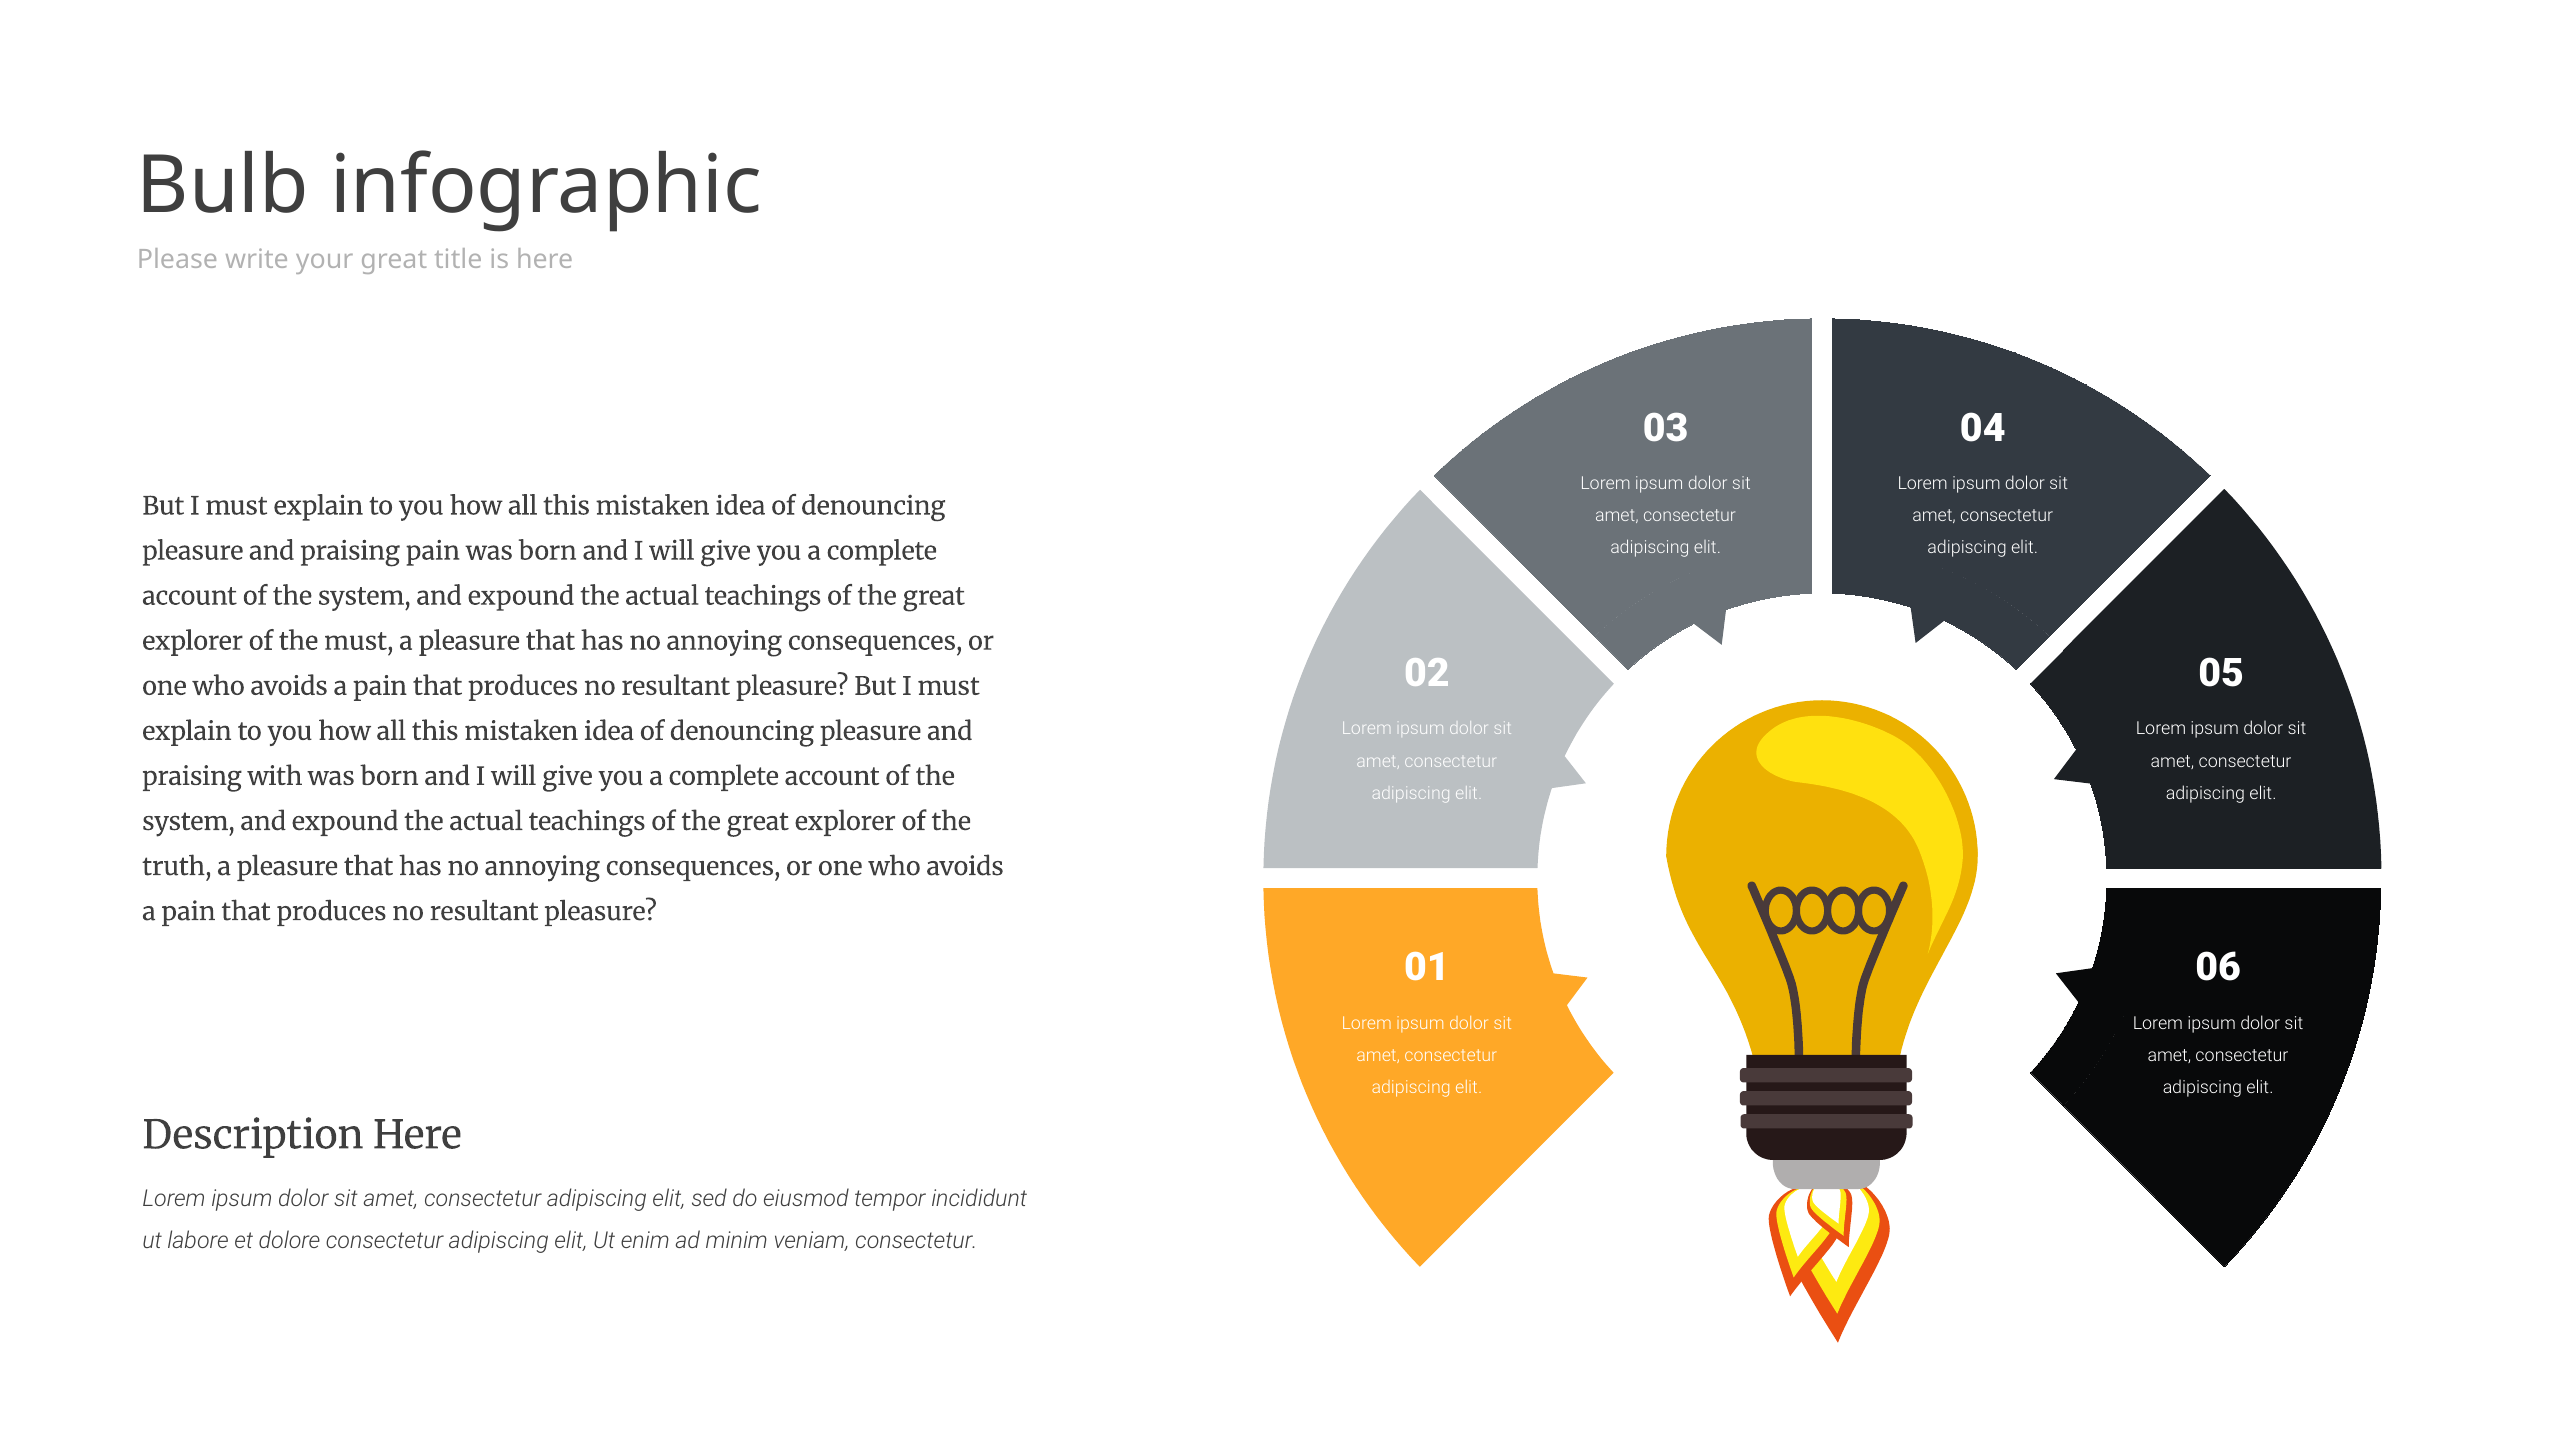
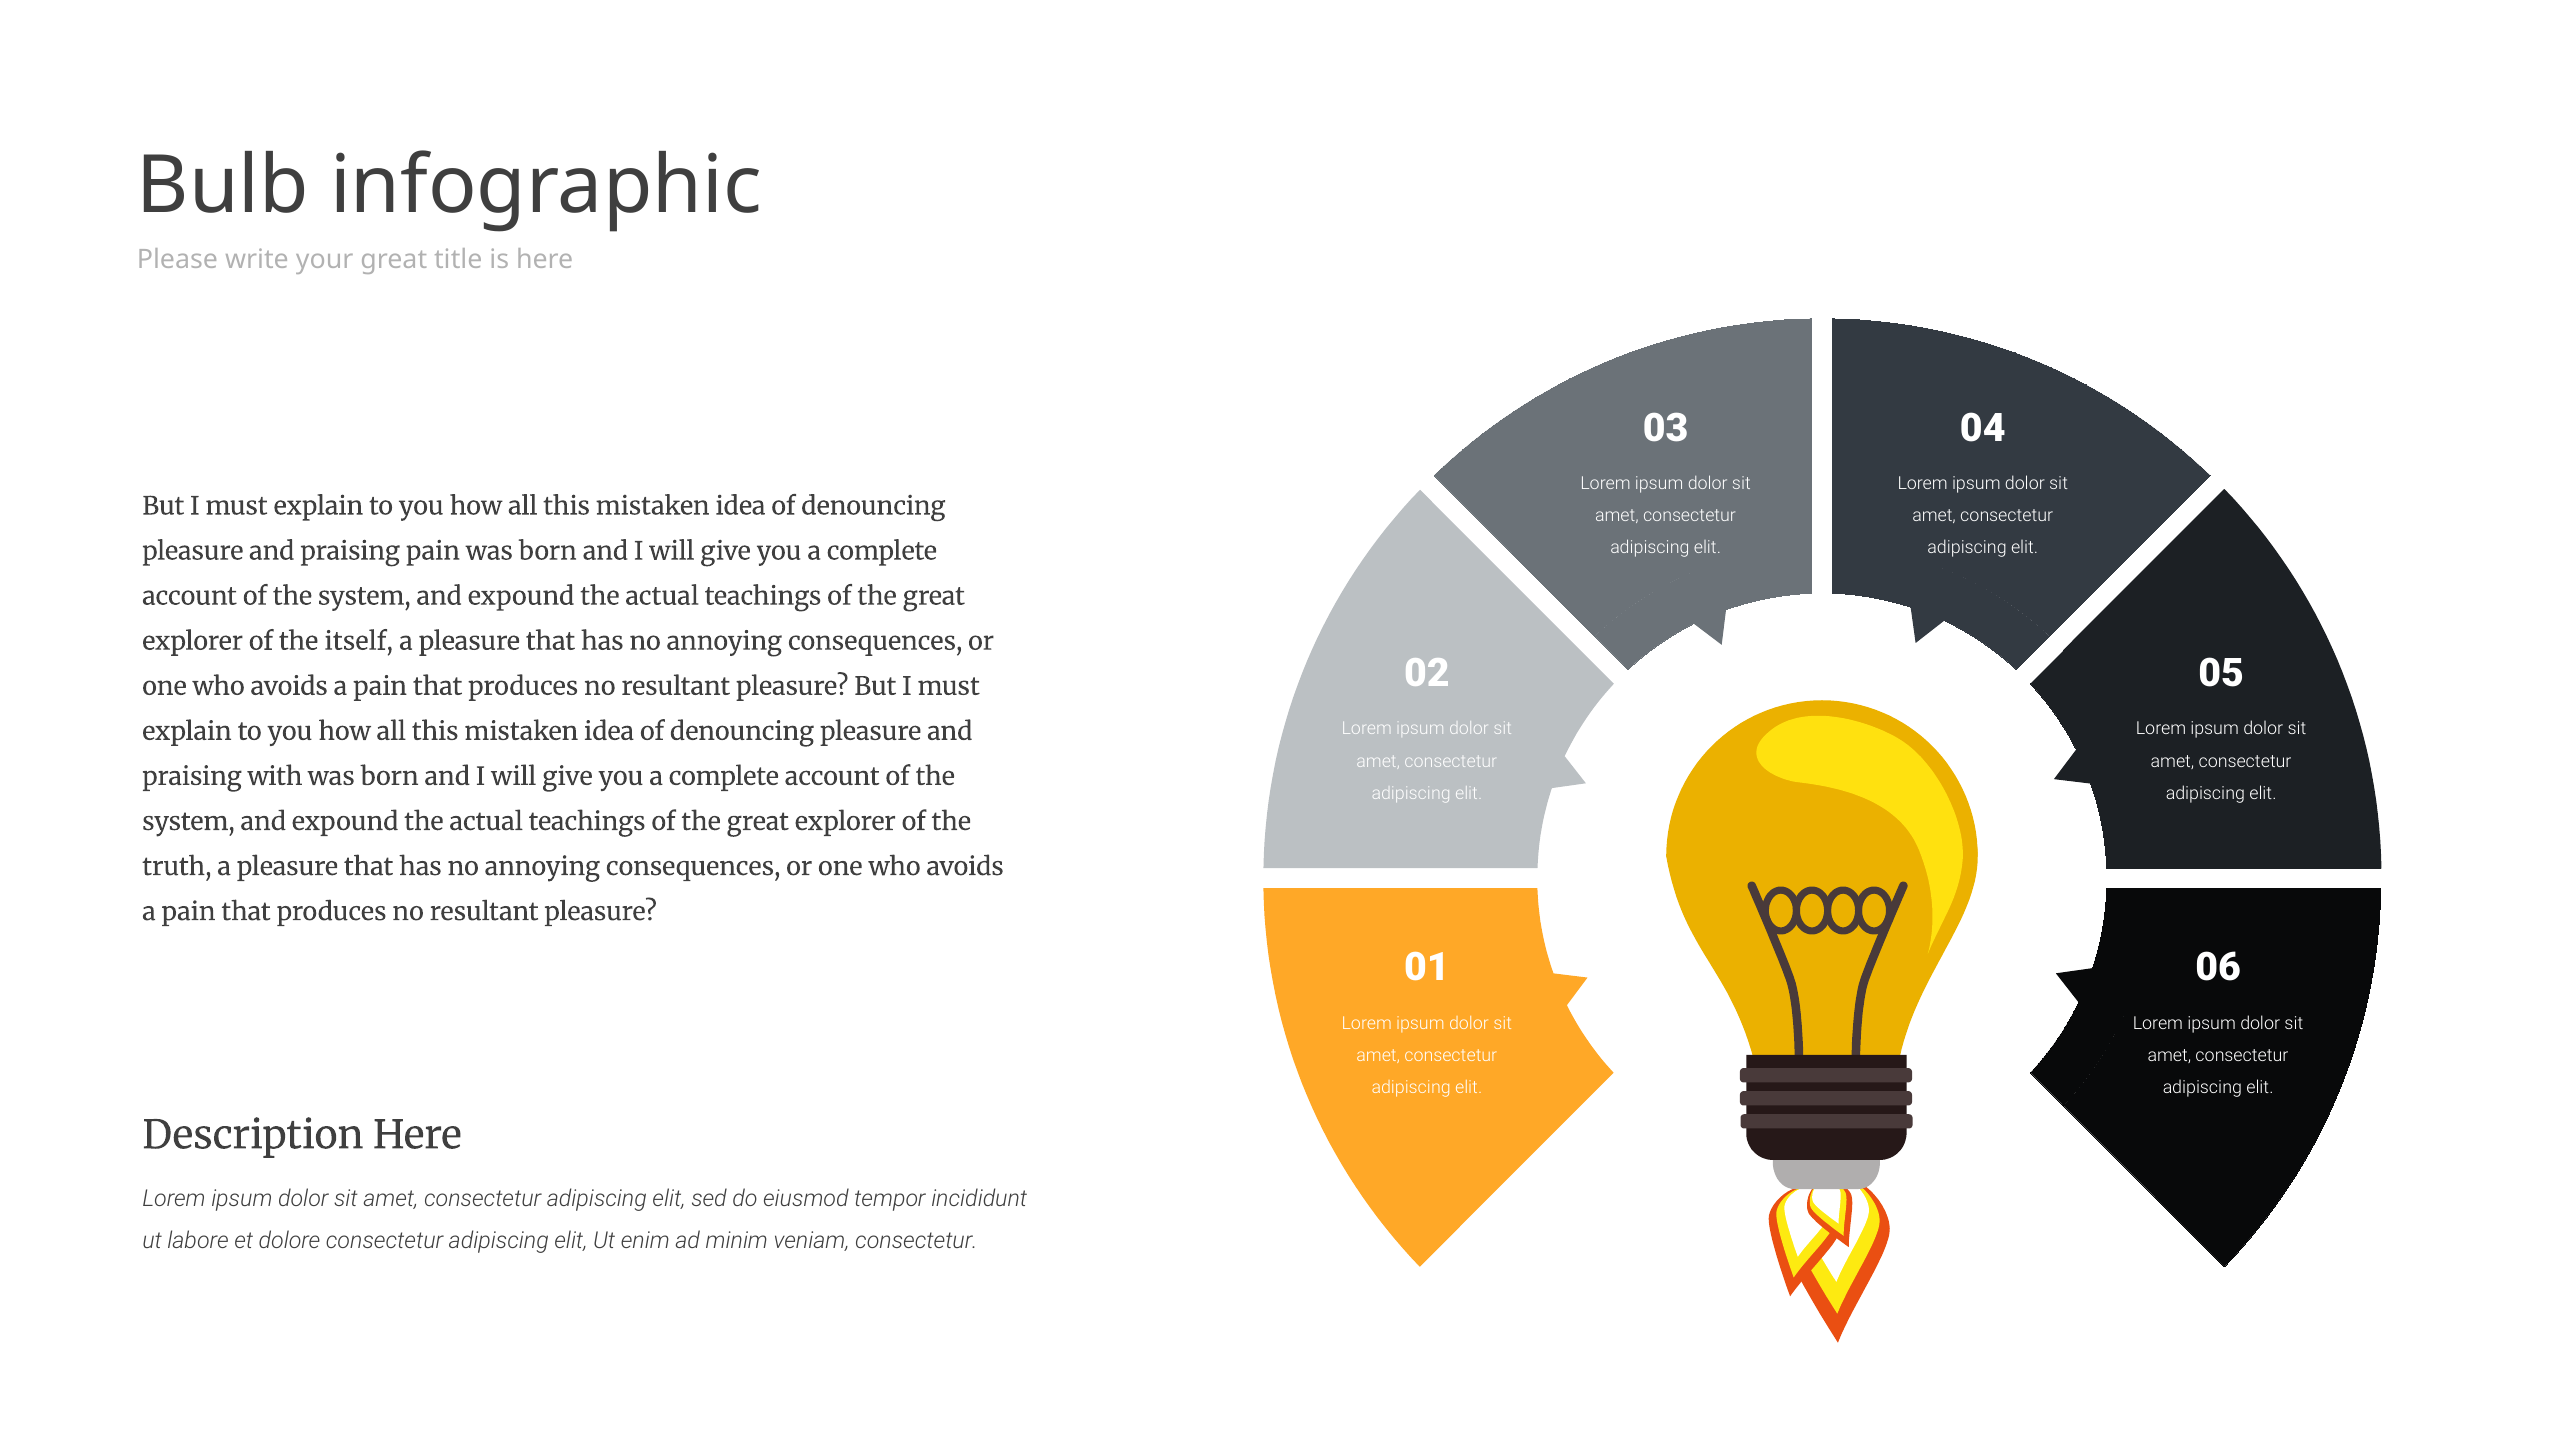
the must: must -> itself
